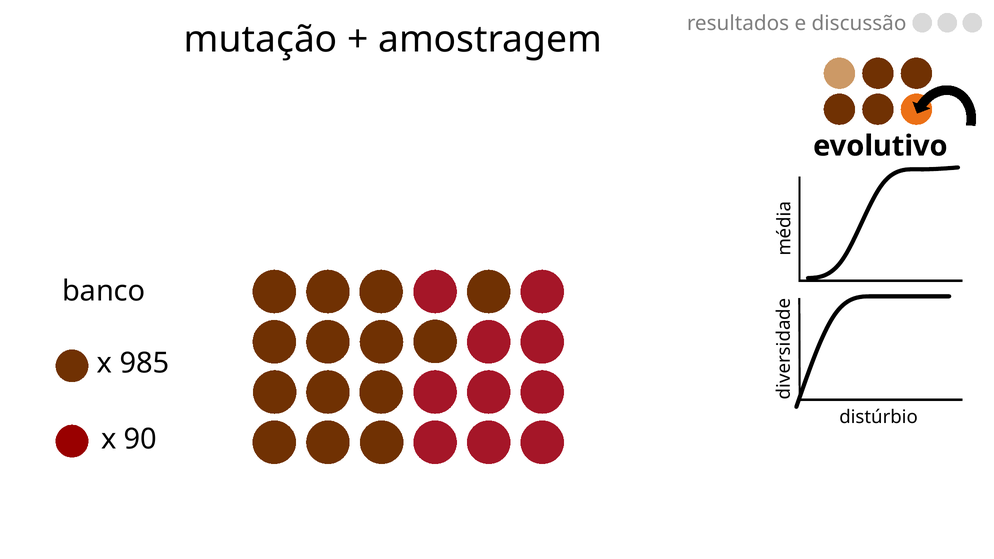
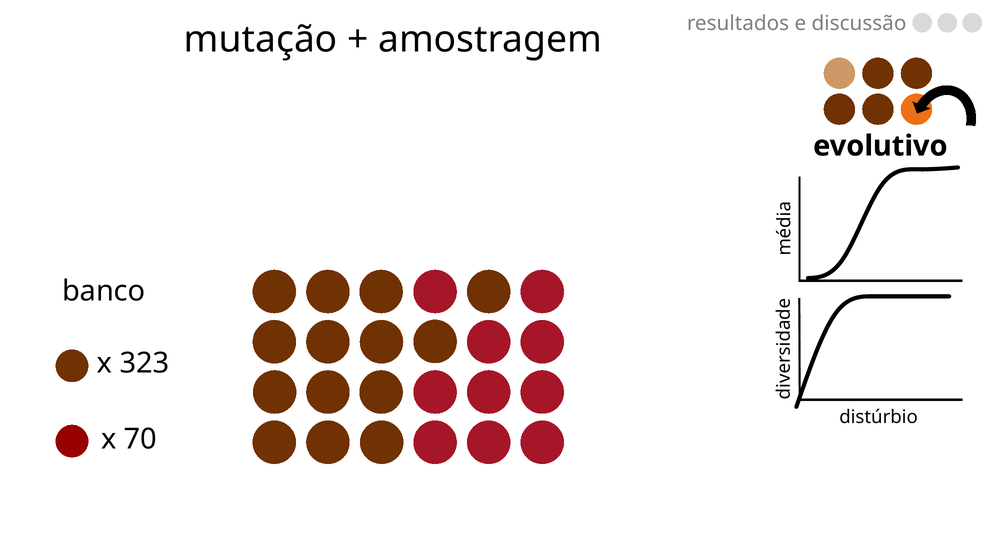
985: 985 -> 323
90: 90 -> 70
